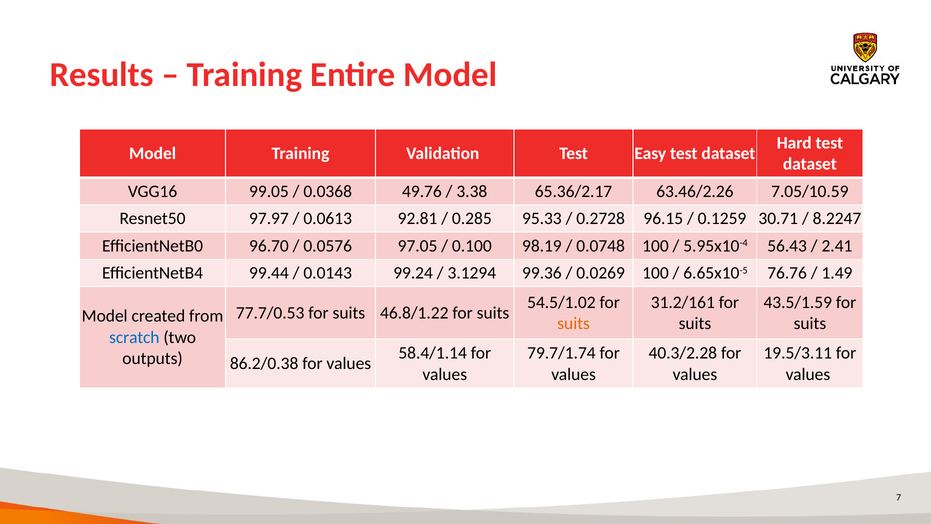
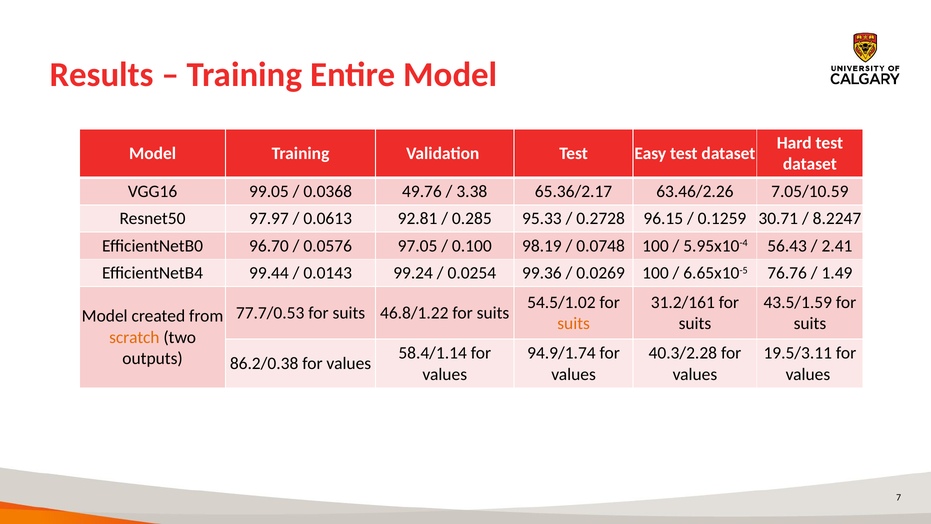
3.1294: 3.1294 -> 0.0254
scratch colour: blue -> orange
79.7/1.74: 79.7/1.74 -> 94.9/1.74
